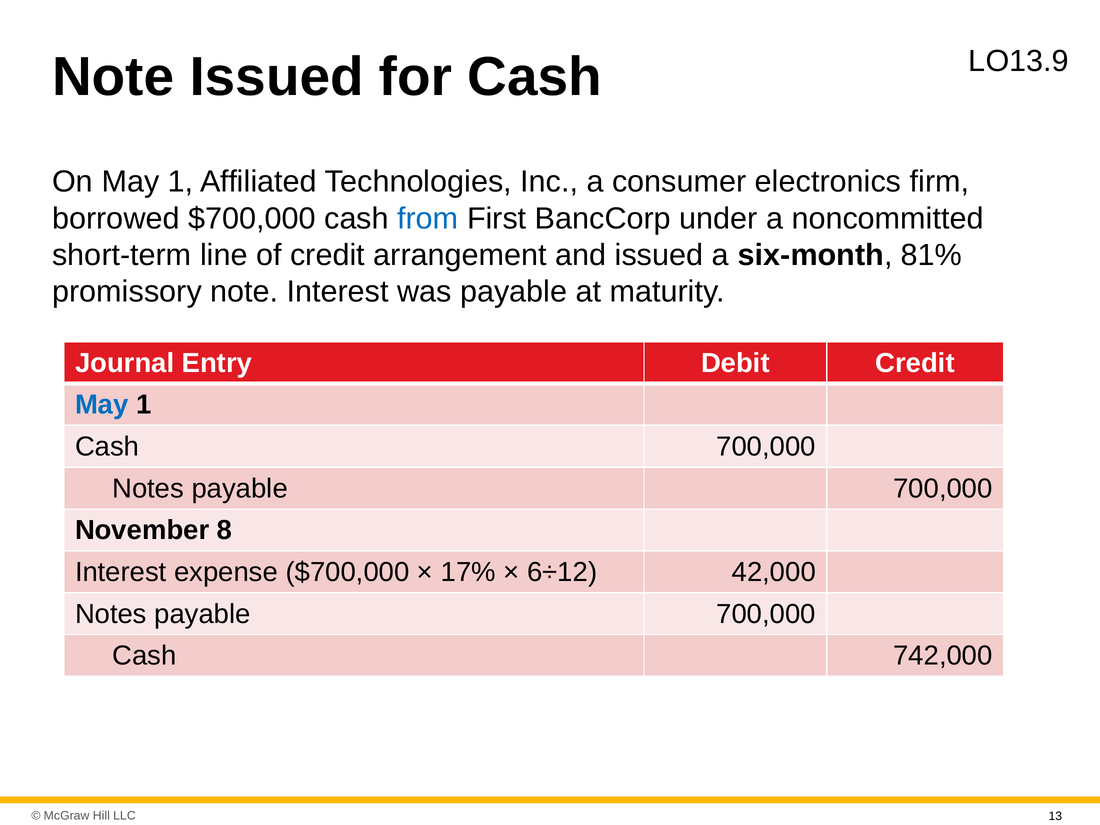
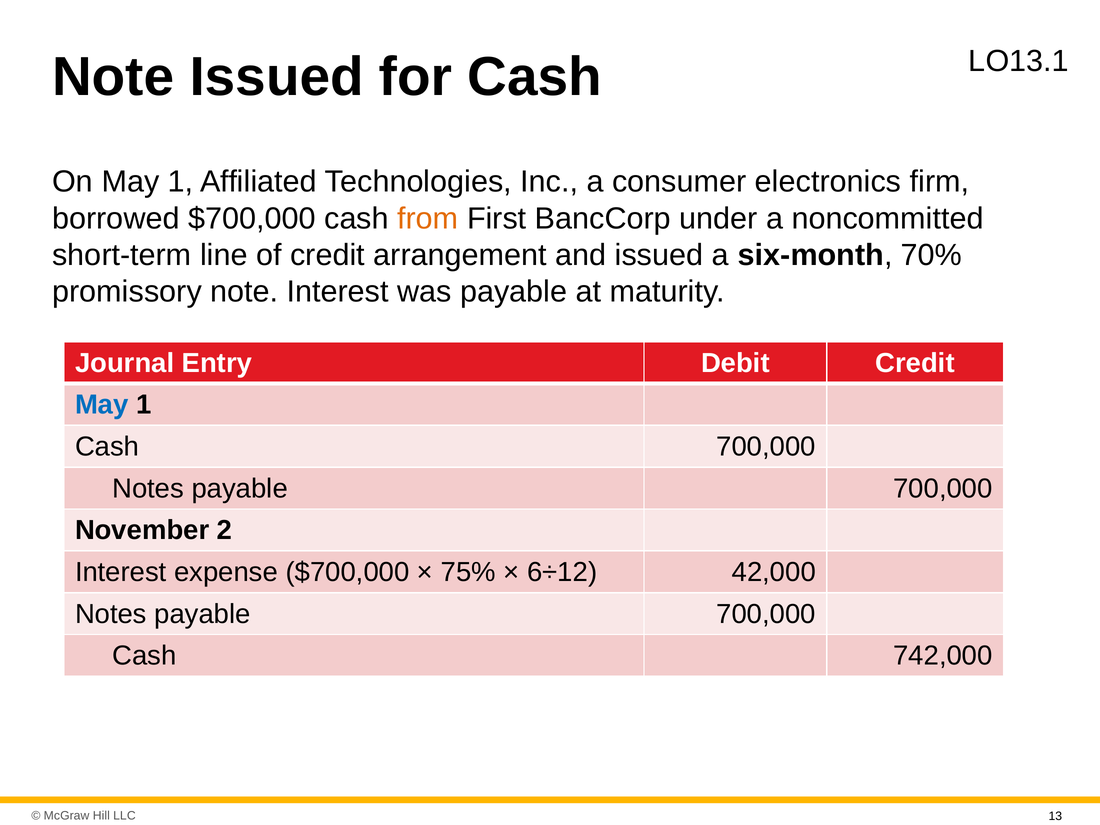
O13.9: O13.9 -> O13.1
from colour: blue -> orange
81%: 81% -> 70%
8: 8 -> 2
17%: 17% -> 75%
